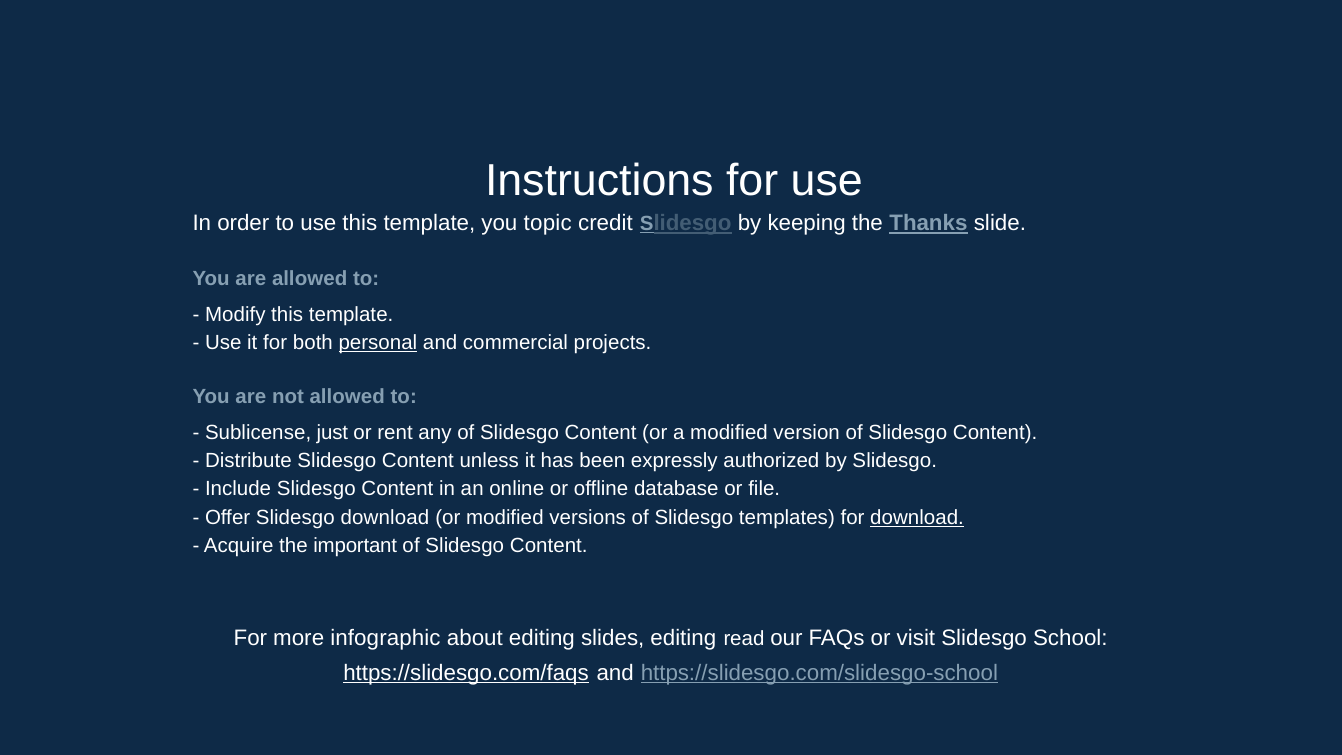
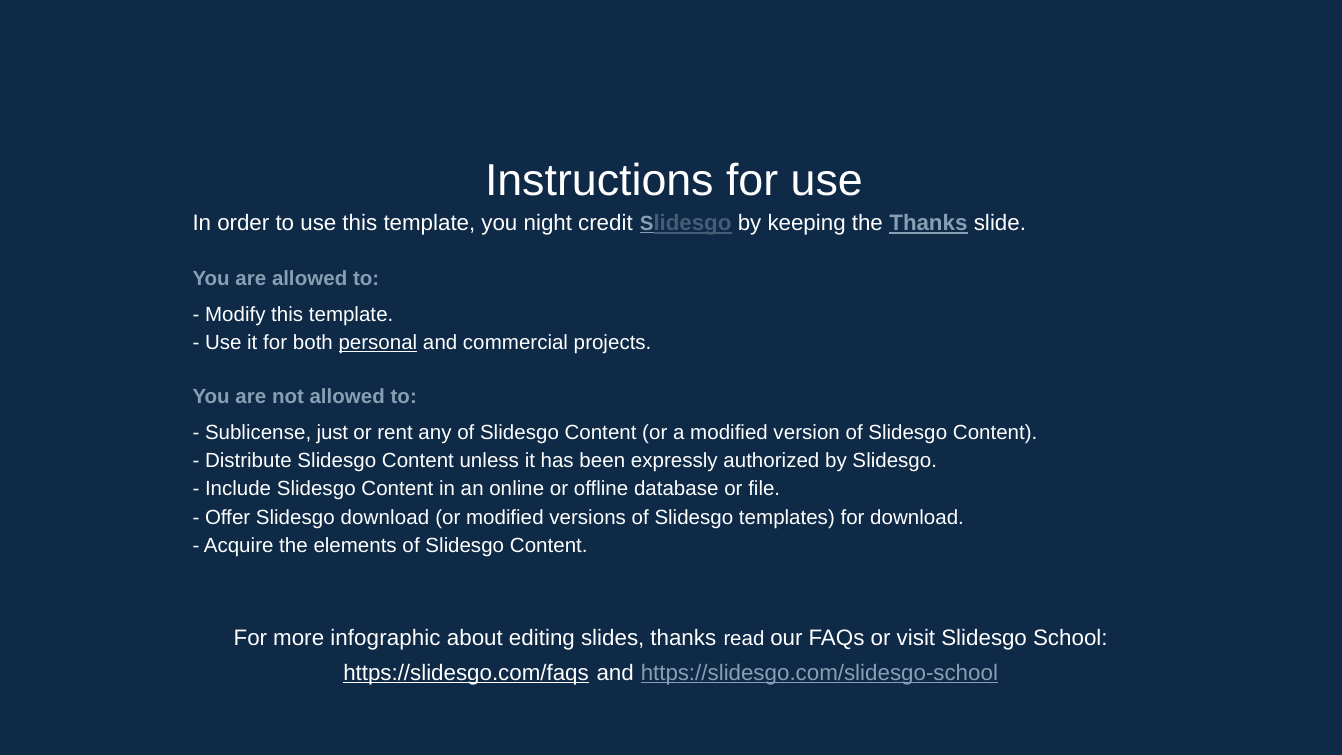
topic: topic -> night
download at (917, 517) underline: present -> none
important: important -> elements
slides editing: editing -> thanks
